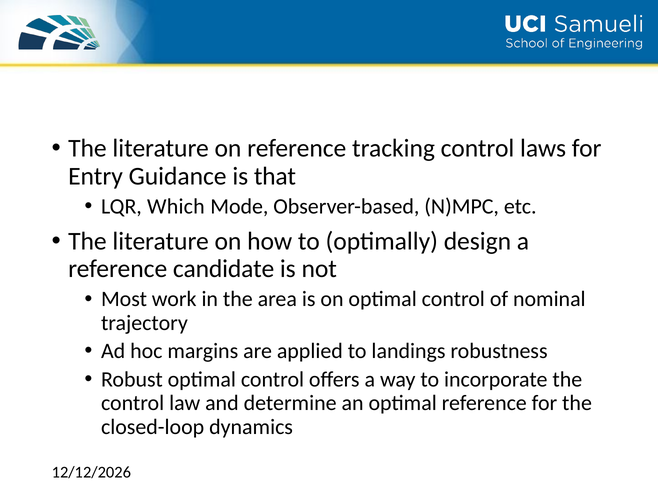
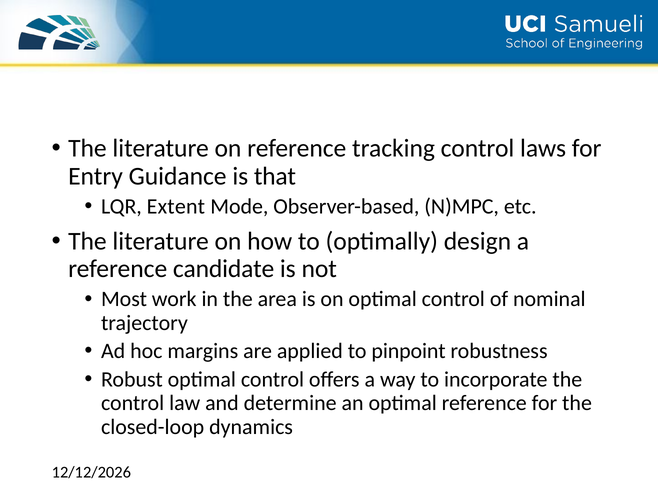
Which: Which -> Extent
landings: landings -> pinpoint
